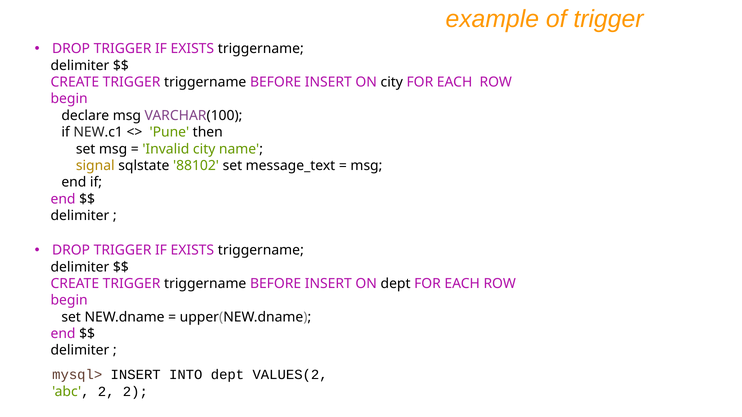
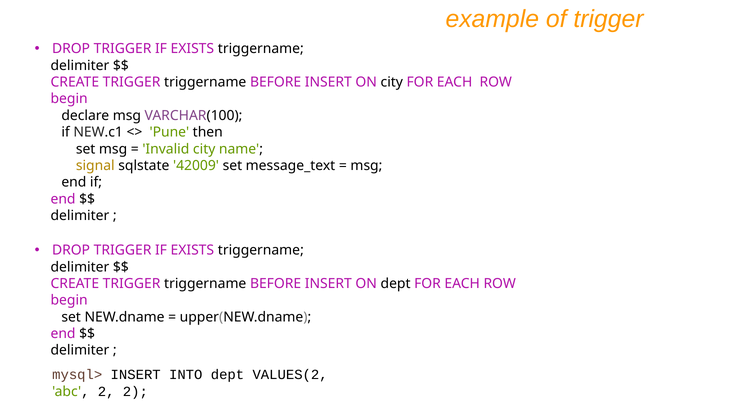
88102: 88102 -> 42009
